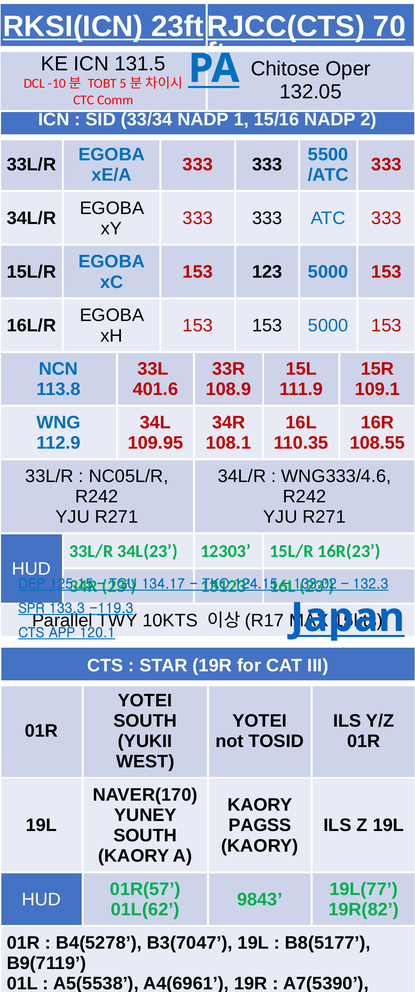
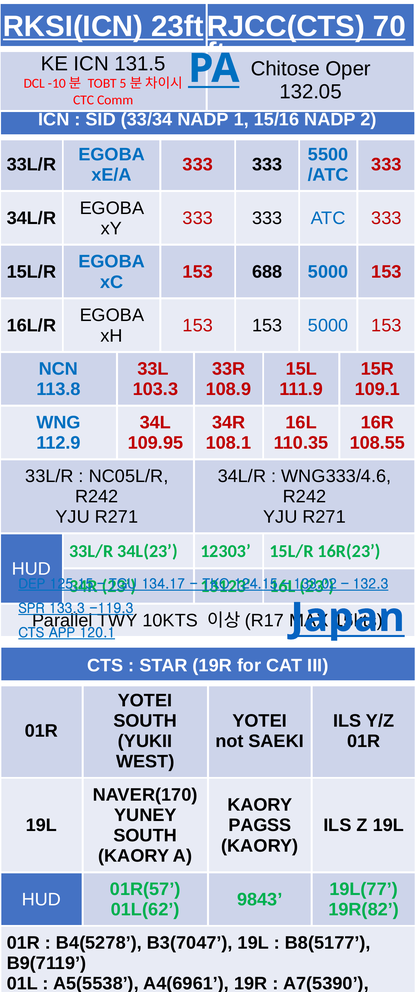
123: 123 -> 688
401.6: 401.6 -> 103.3
TOSID: TOSID -> SAEKI
